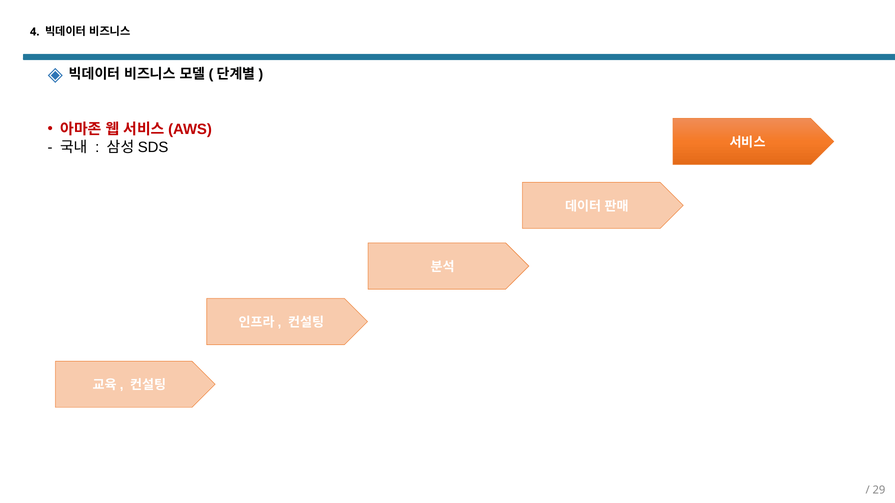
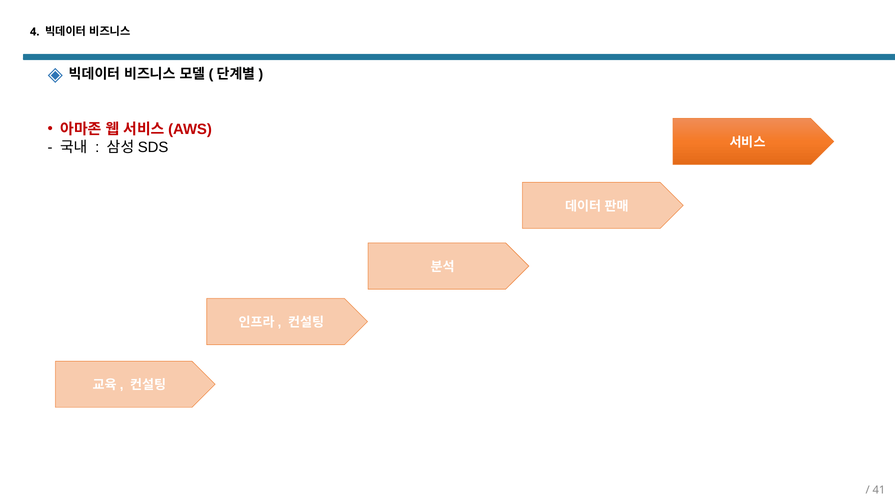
29: 29 -> 41
